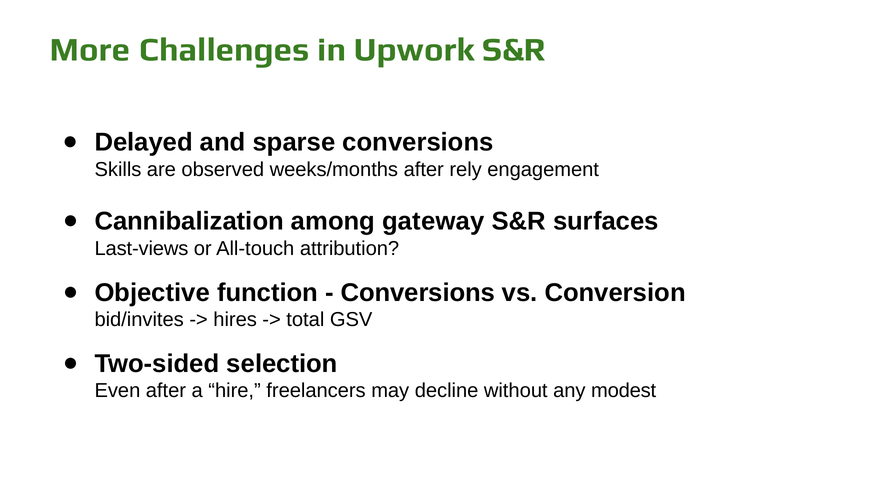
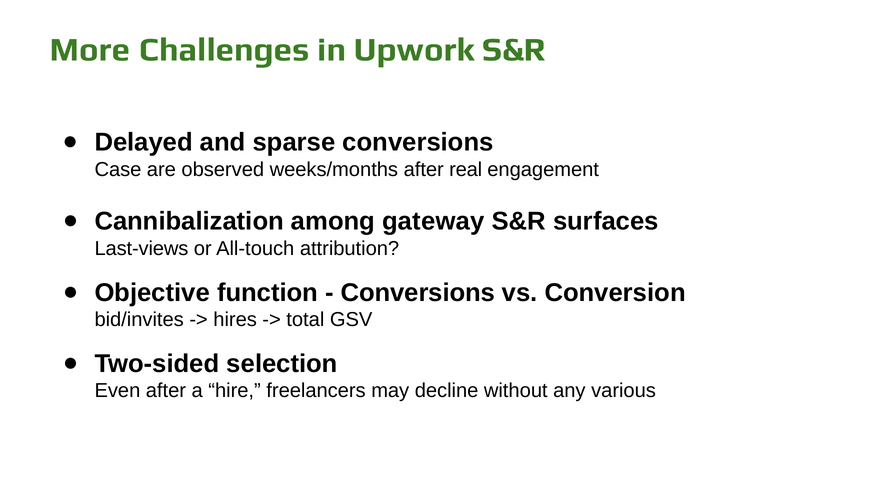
Skills: Skills -> Case
rely: rely -> real
modest: modest -> various
